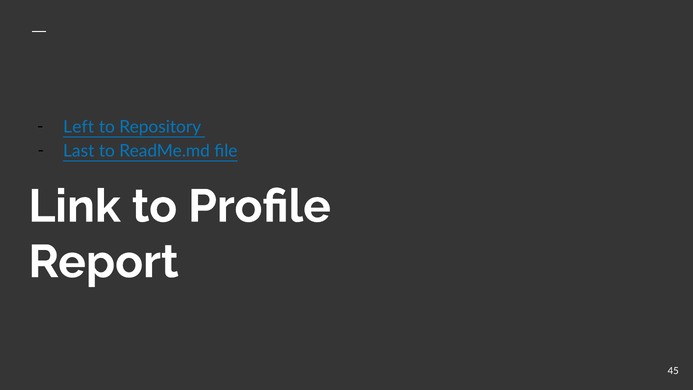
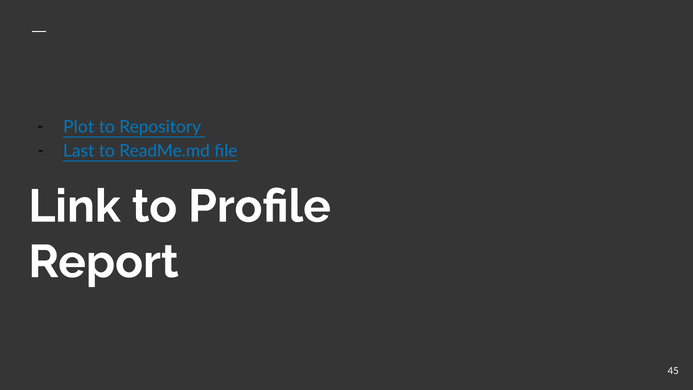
Left: Left -> Plot
